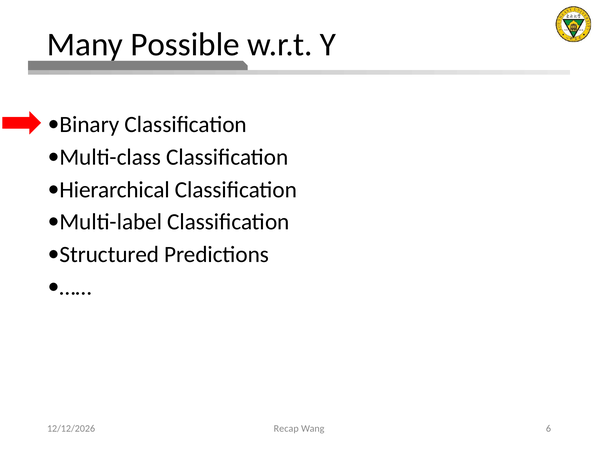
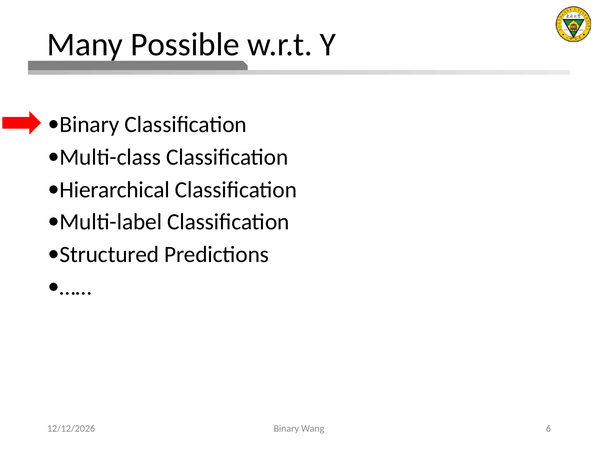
Recap at (286, 428): Recap -> Binary
